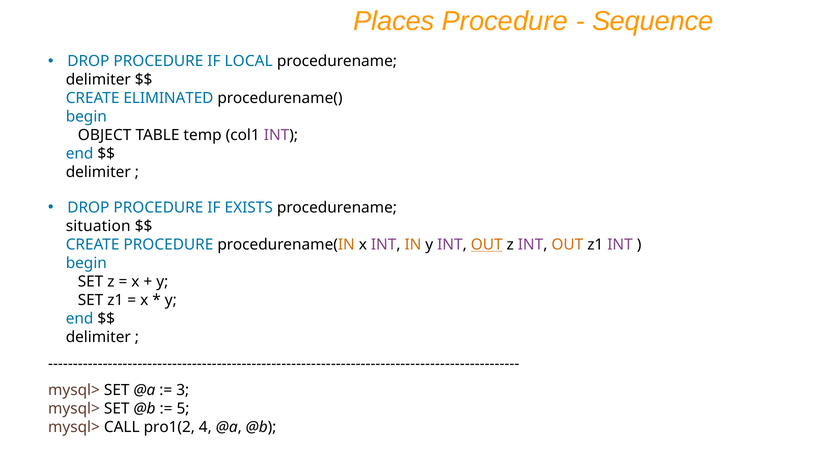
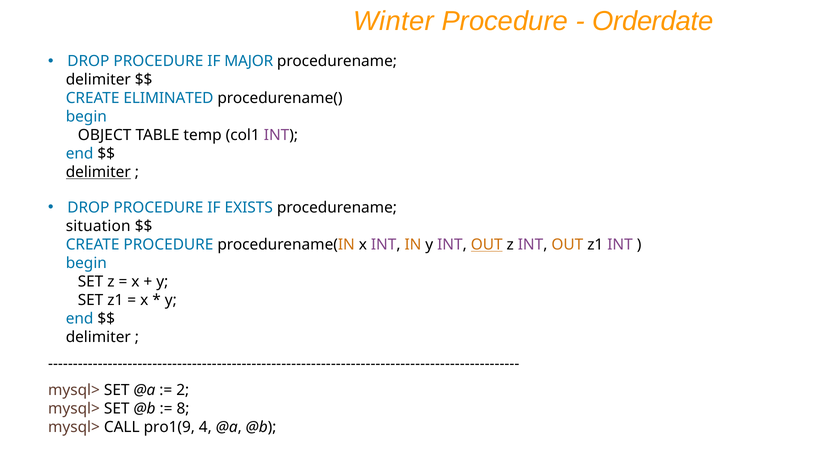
Places: Places -> Winter
Sequence: Sequence -> Orderdate
LOCAL: LOCAL -> MAJOR
delimiter at (98, 172) underline: none -> present
3: 3 -> 2
5: 5 -> 8
pro1(2: pro1(2 -> pro1(9
